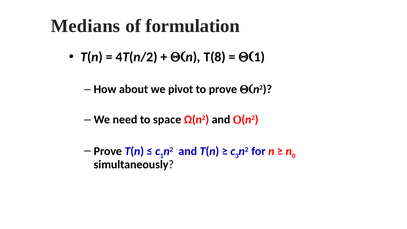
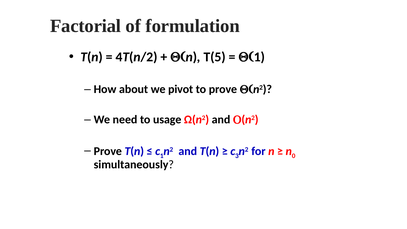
Medians: Medians -> Factorial
T(8: T(8 -> T(5
space: space -> usage
